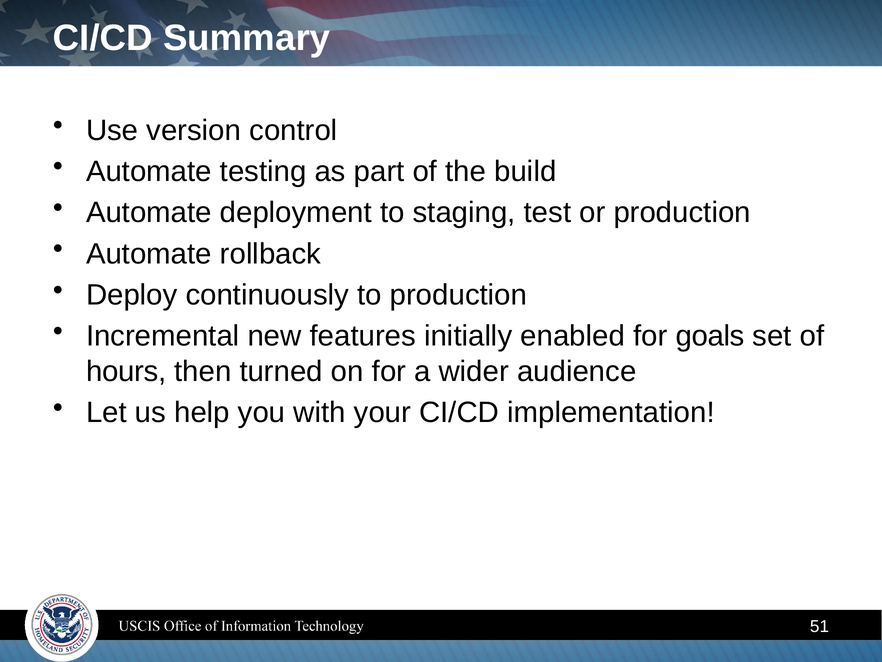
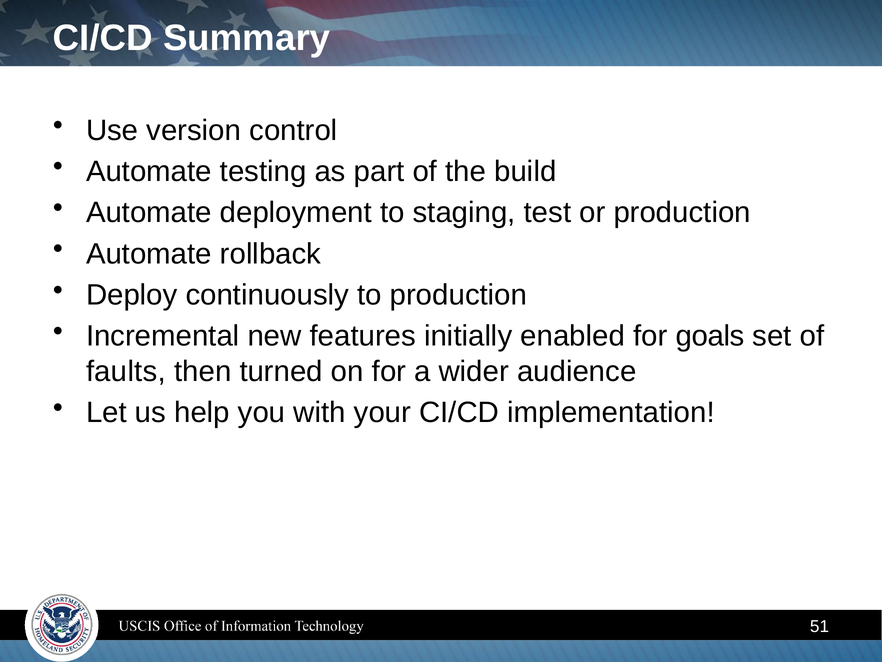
hours: hours -> faults
